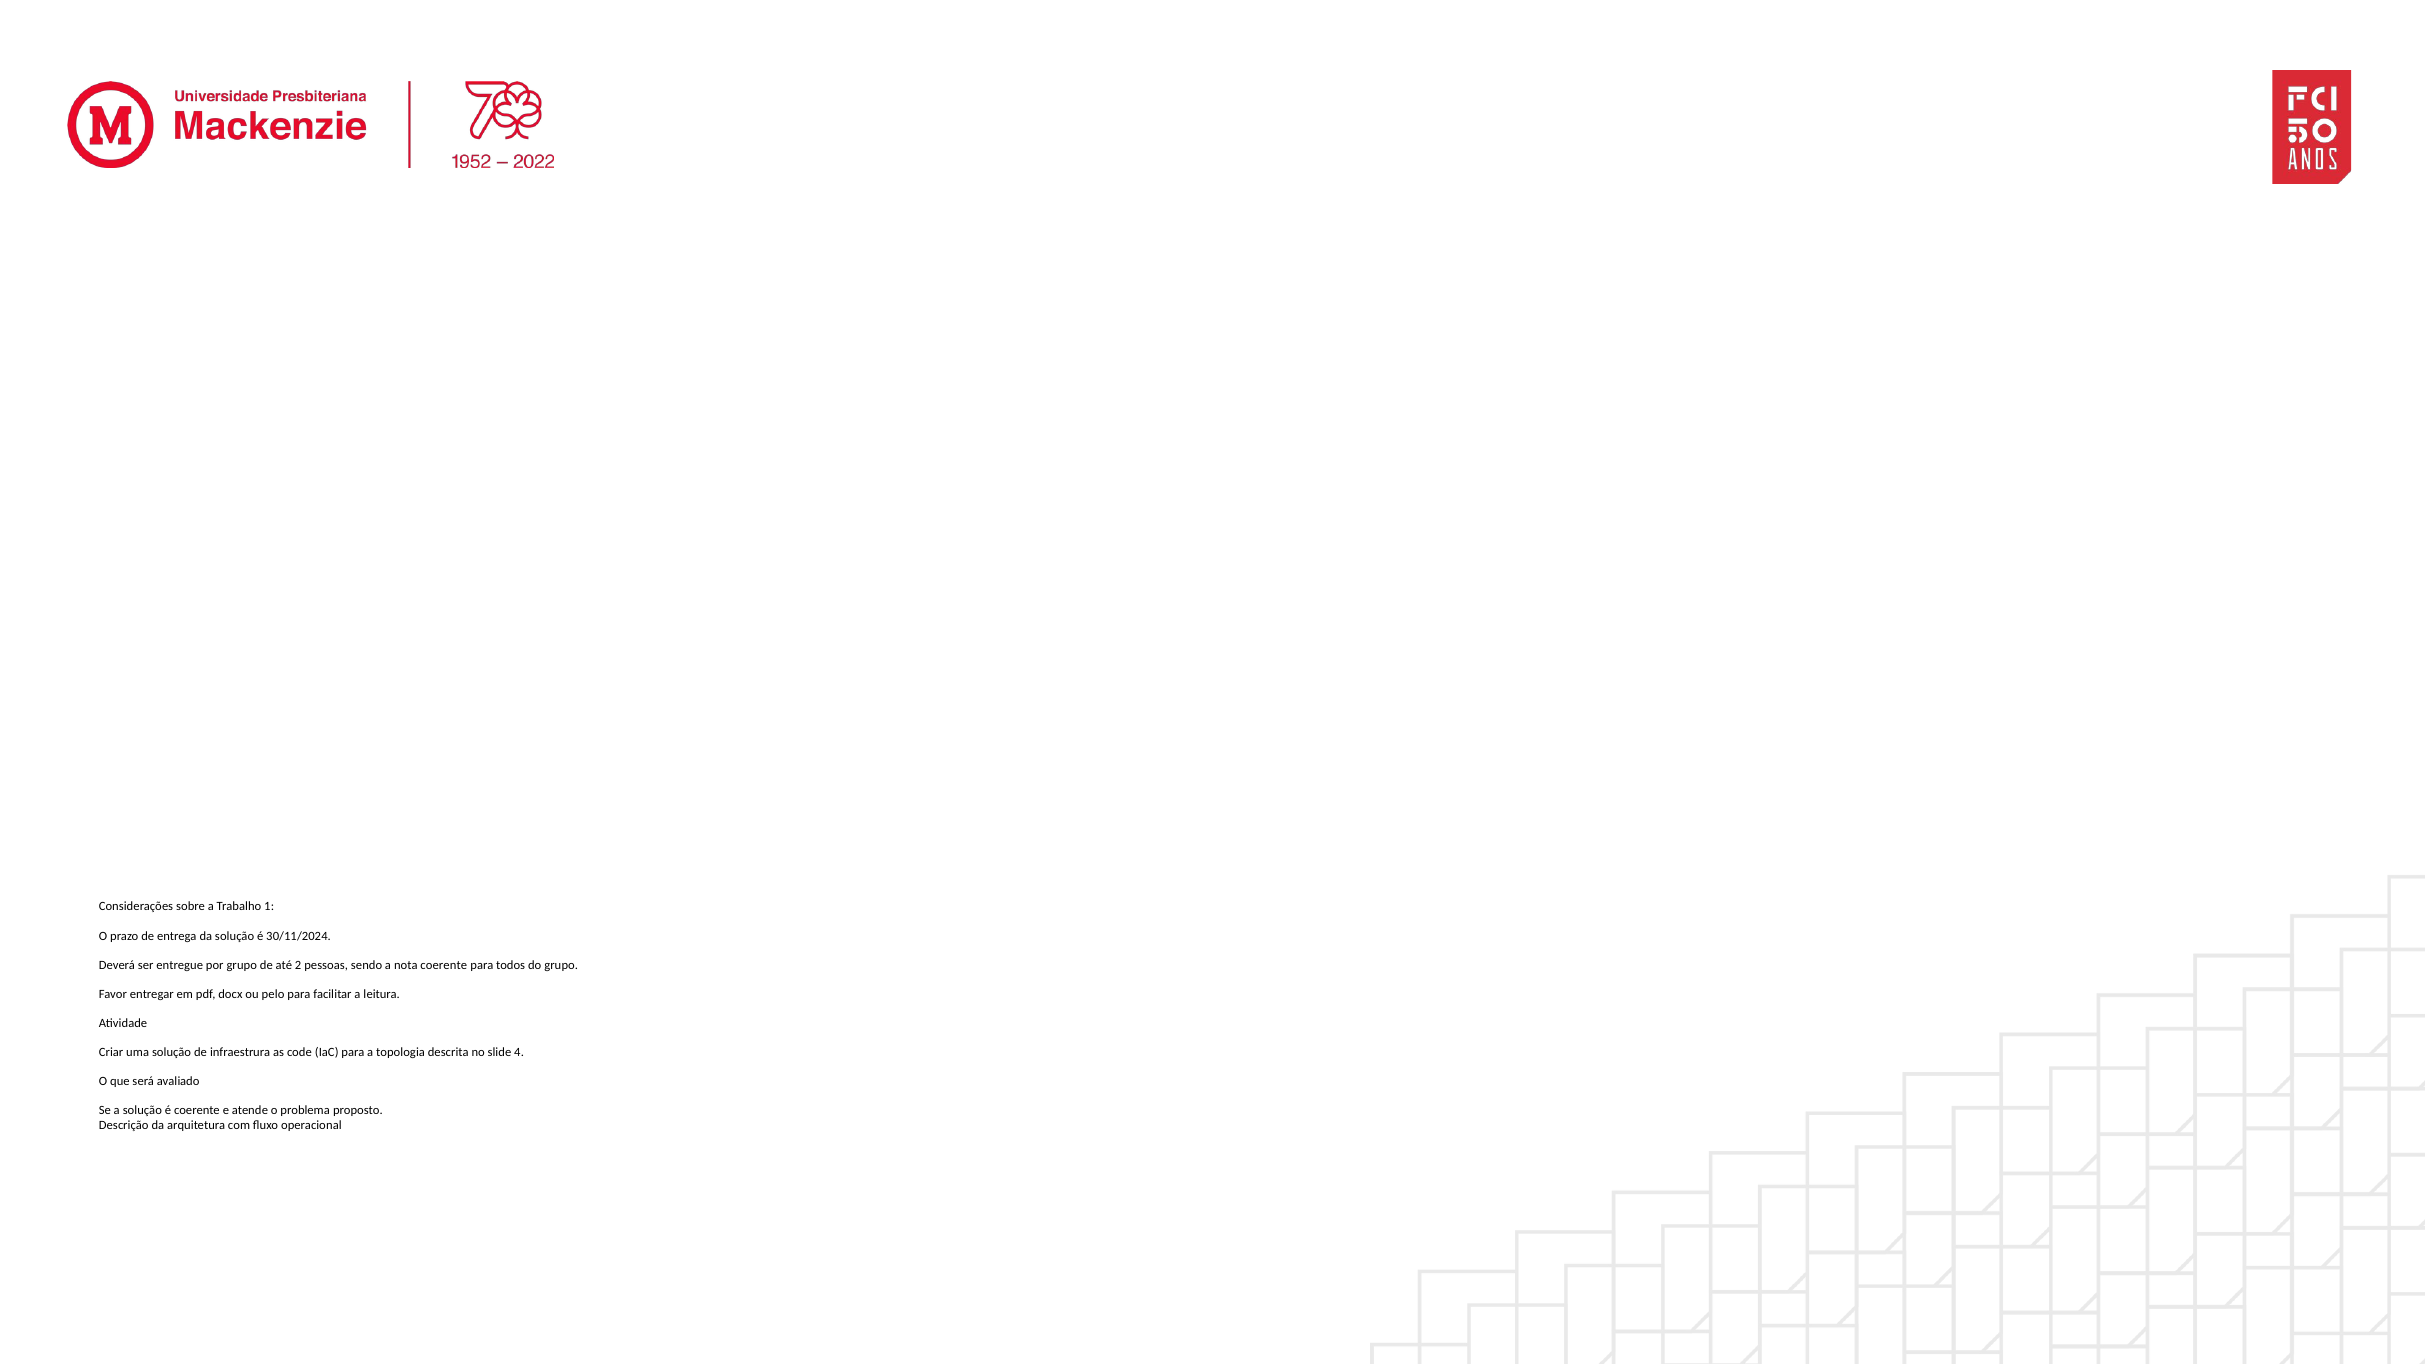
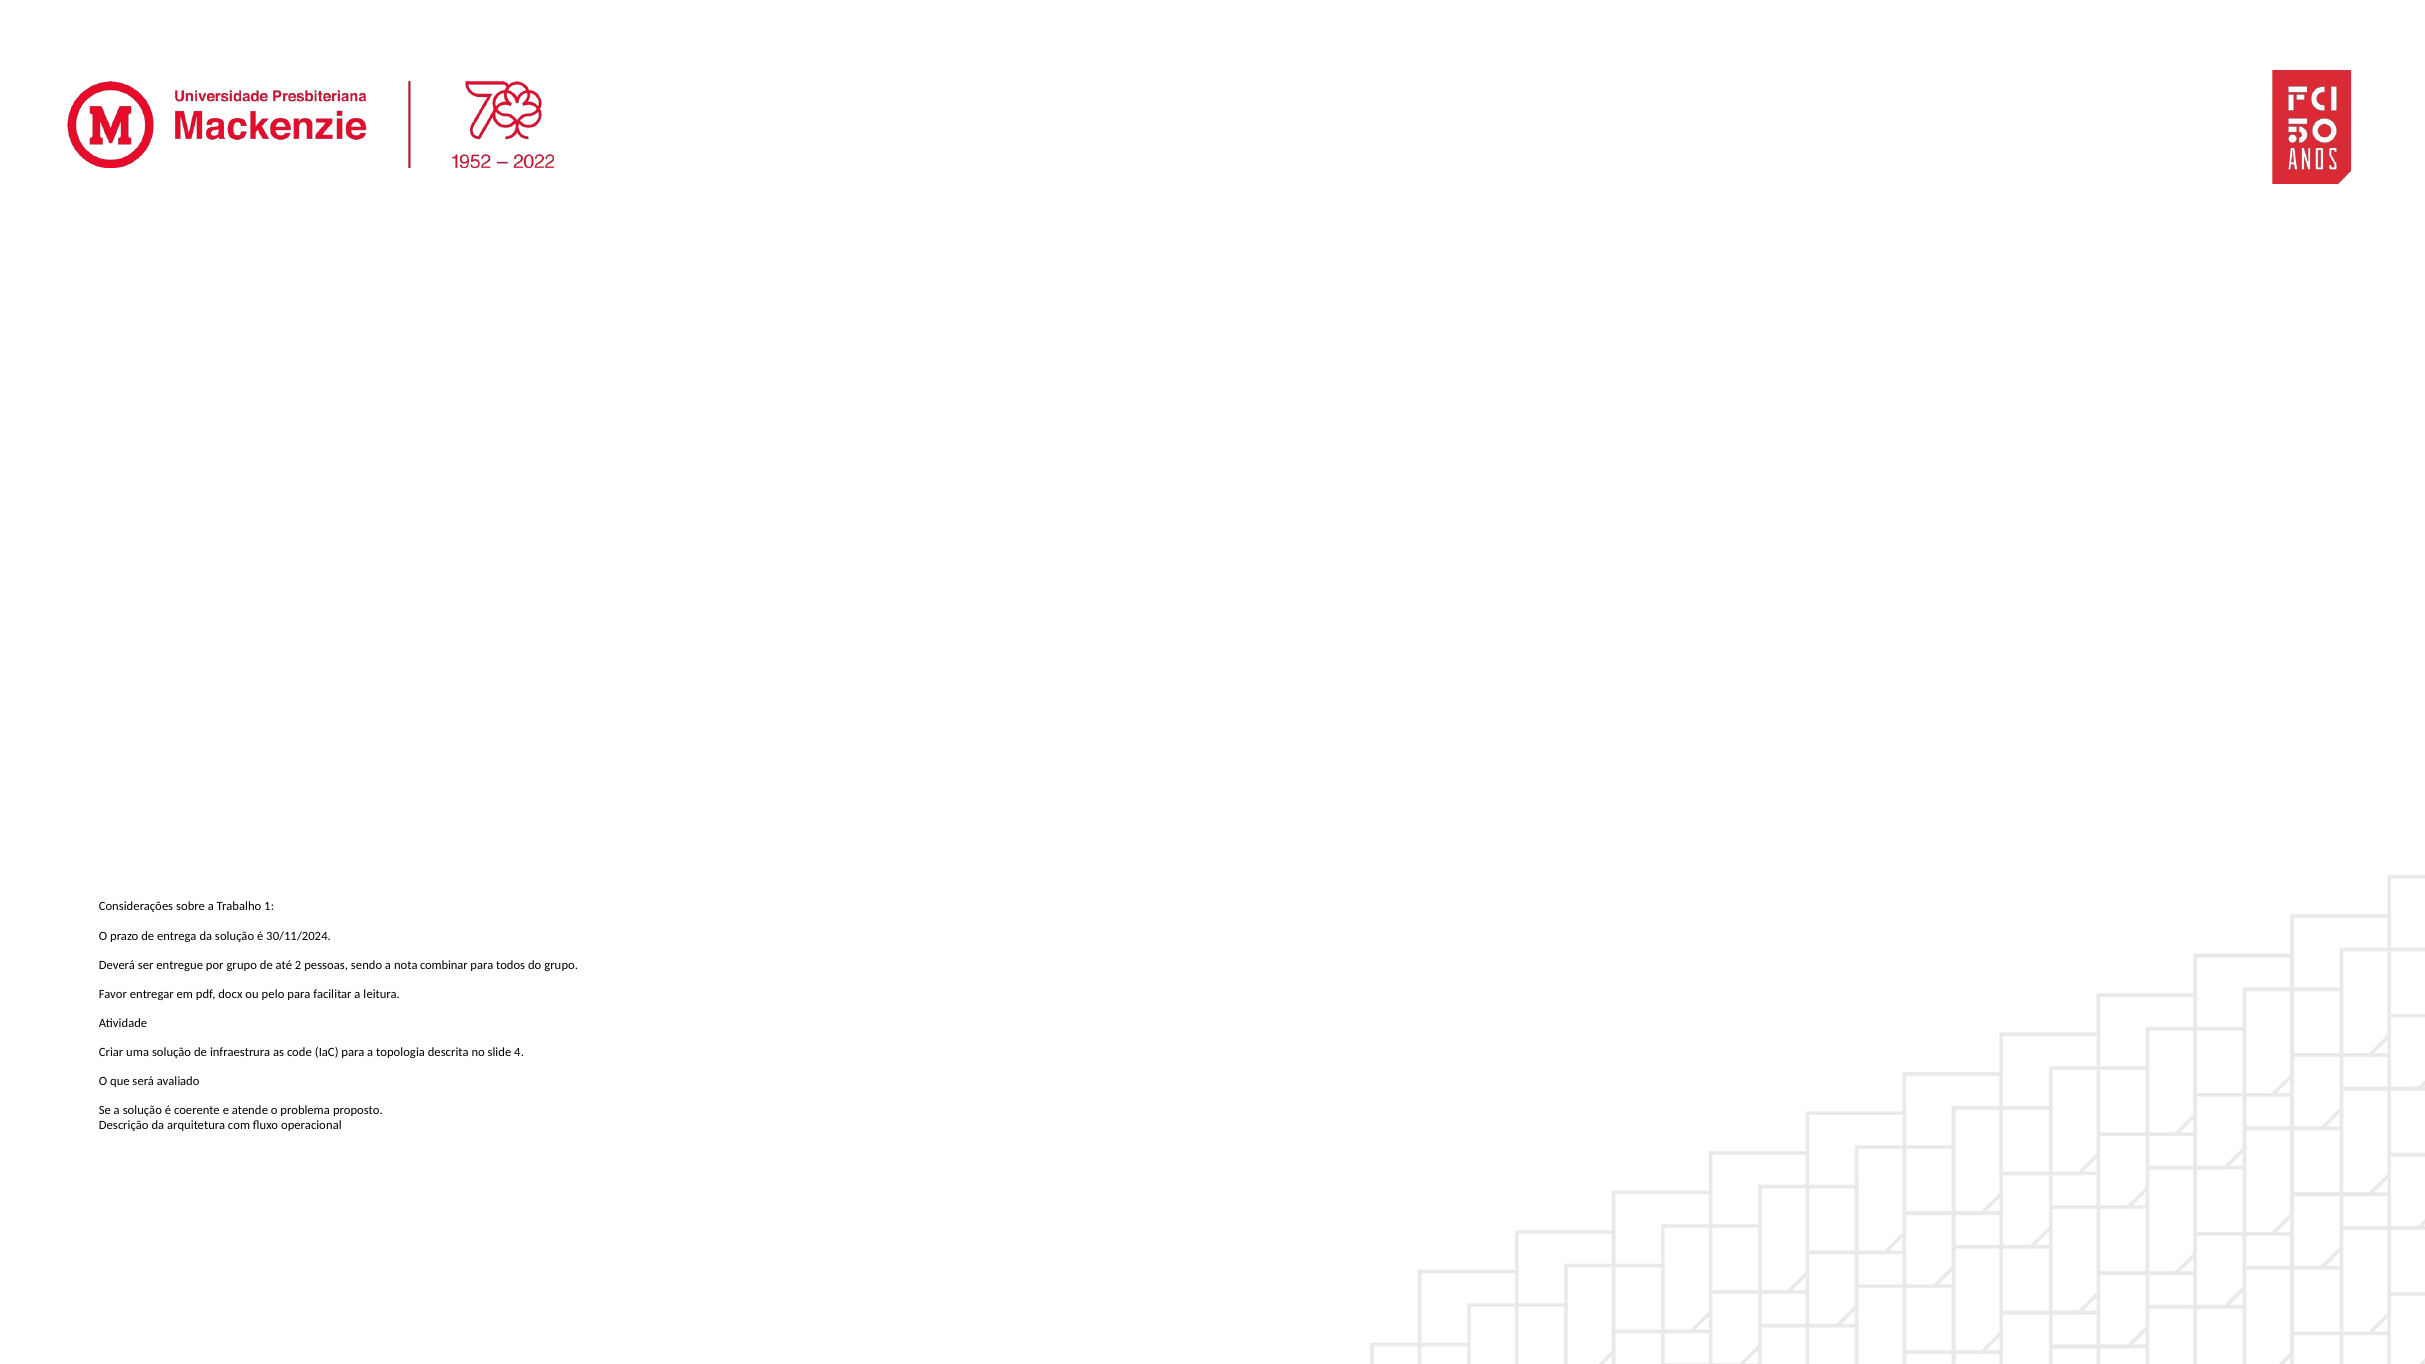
nota coerente: coerente -> combinar
